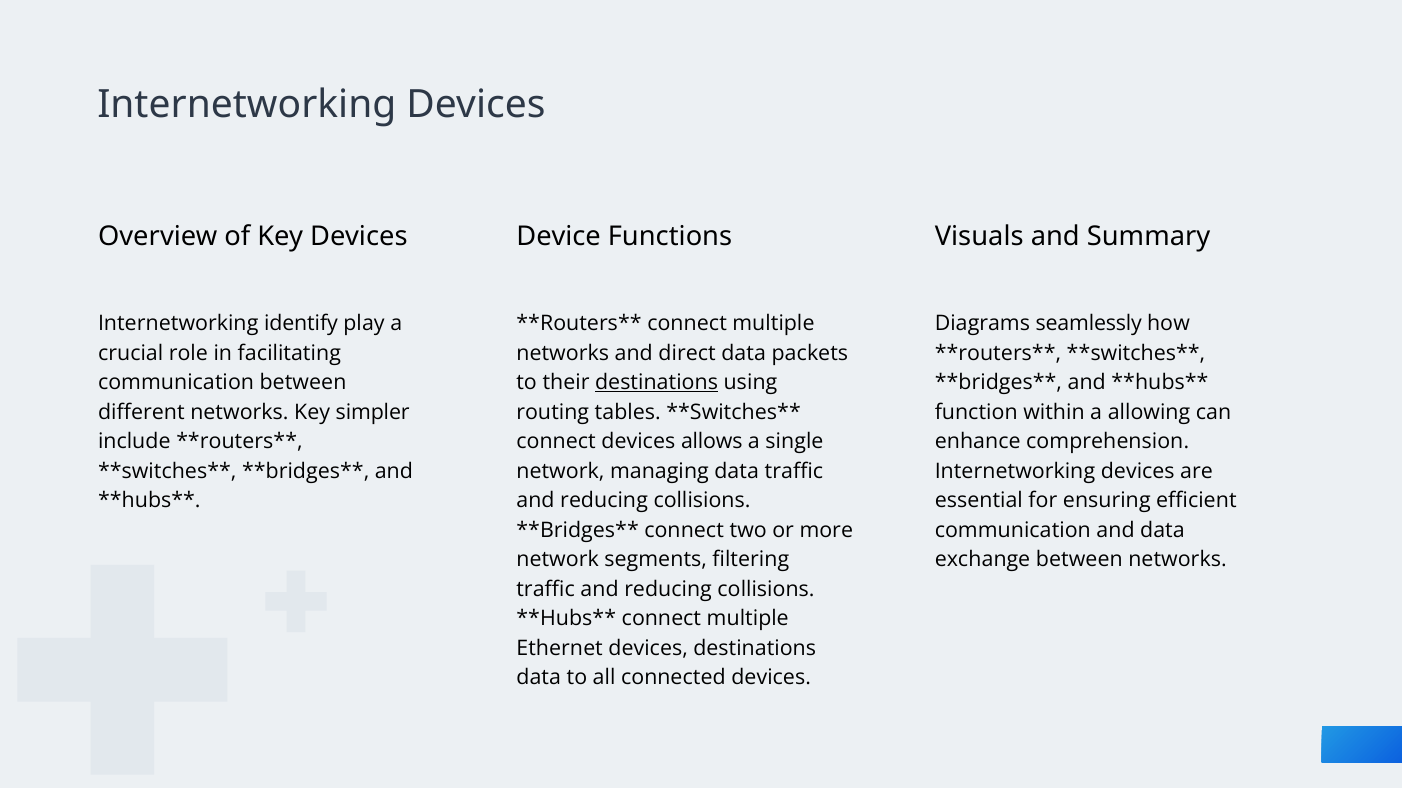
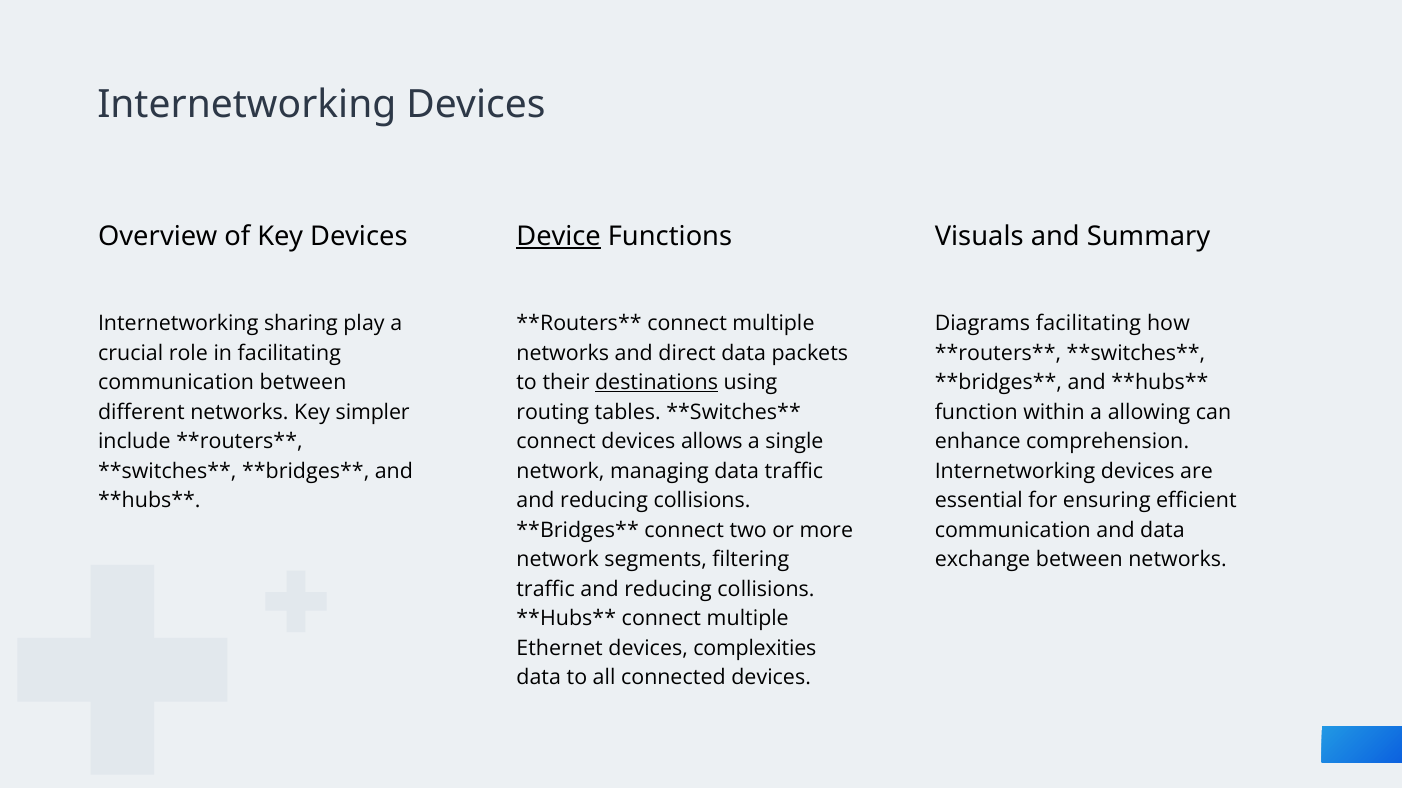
Device underline: none -> present
identify: identify -> sharing
Diagrams seamlessly: seamlessly -> facilitating
devices destinations: destinations -> complexities
